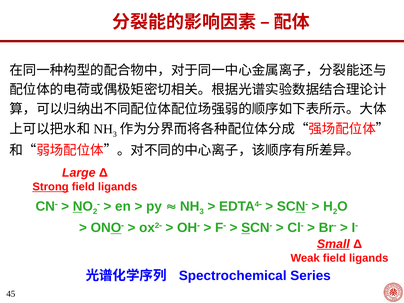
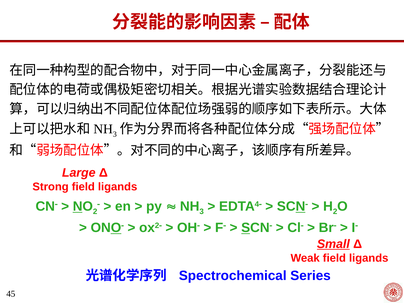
Strong underline: present -> none
